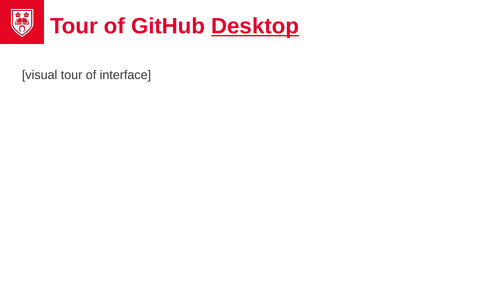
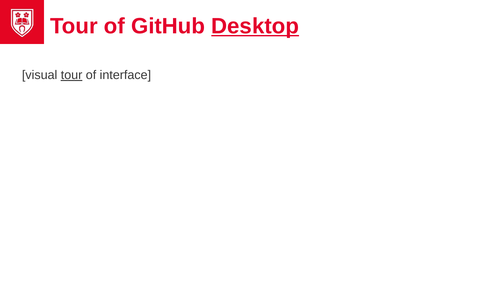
tour at (72, 75) underline: none -> present
